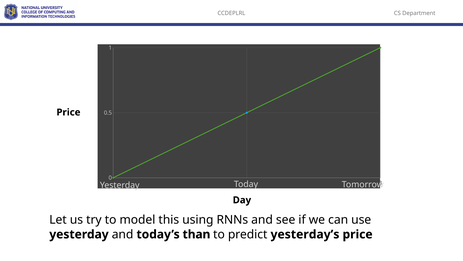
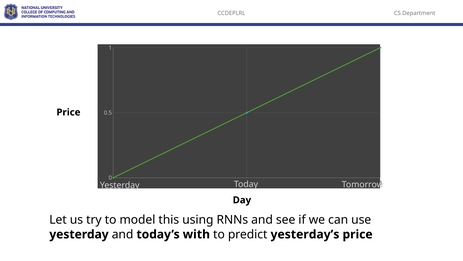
than: than -> with
